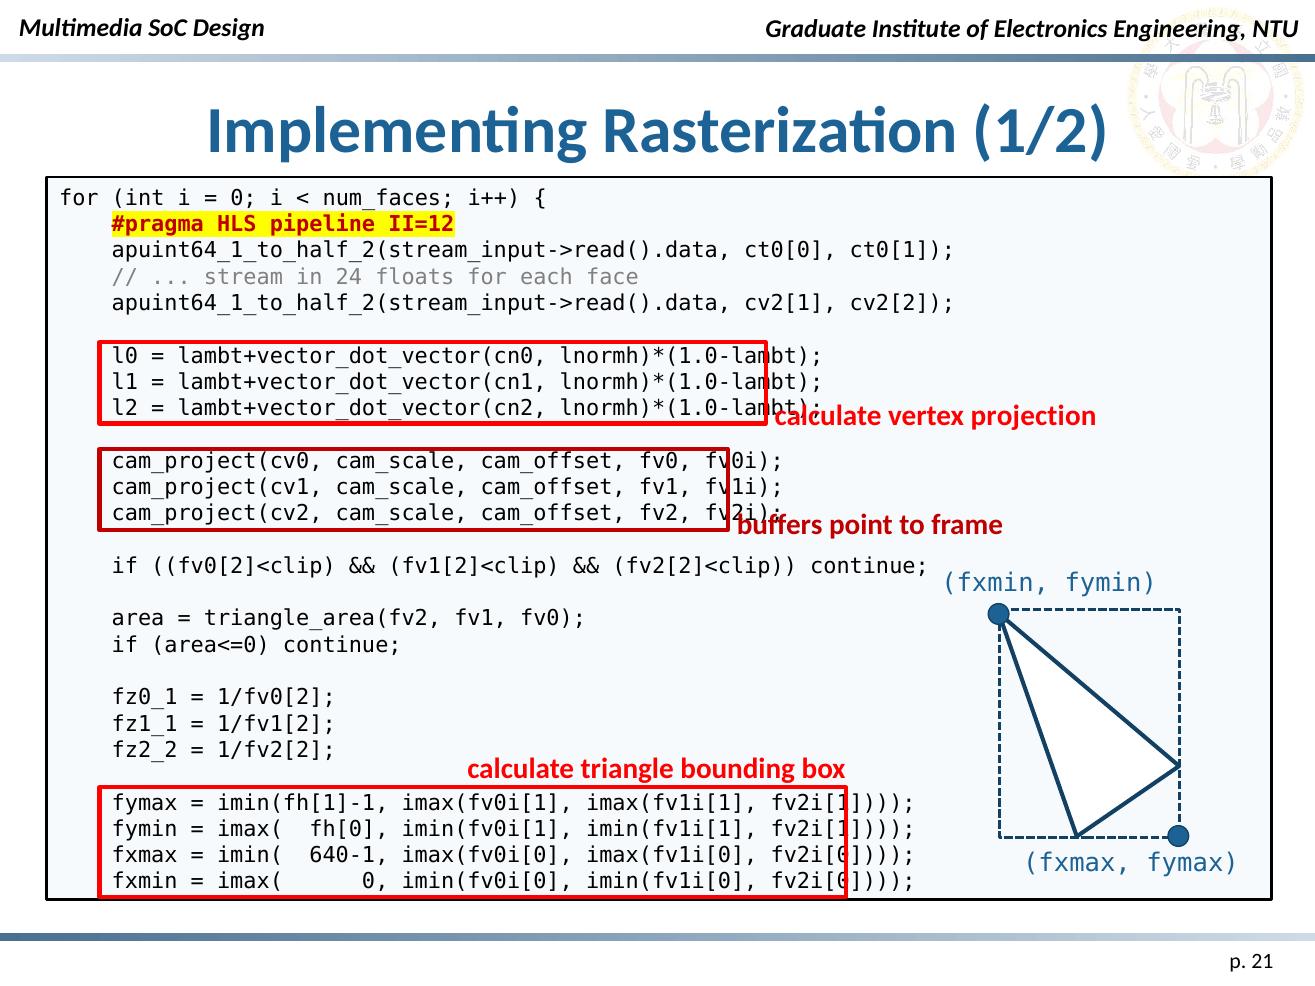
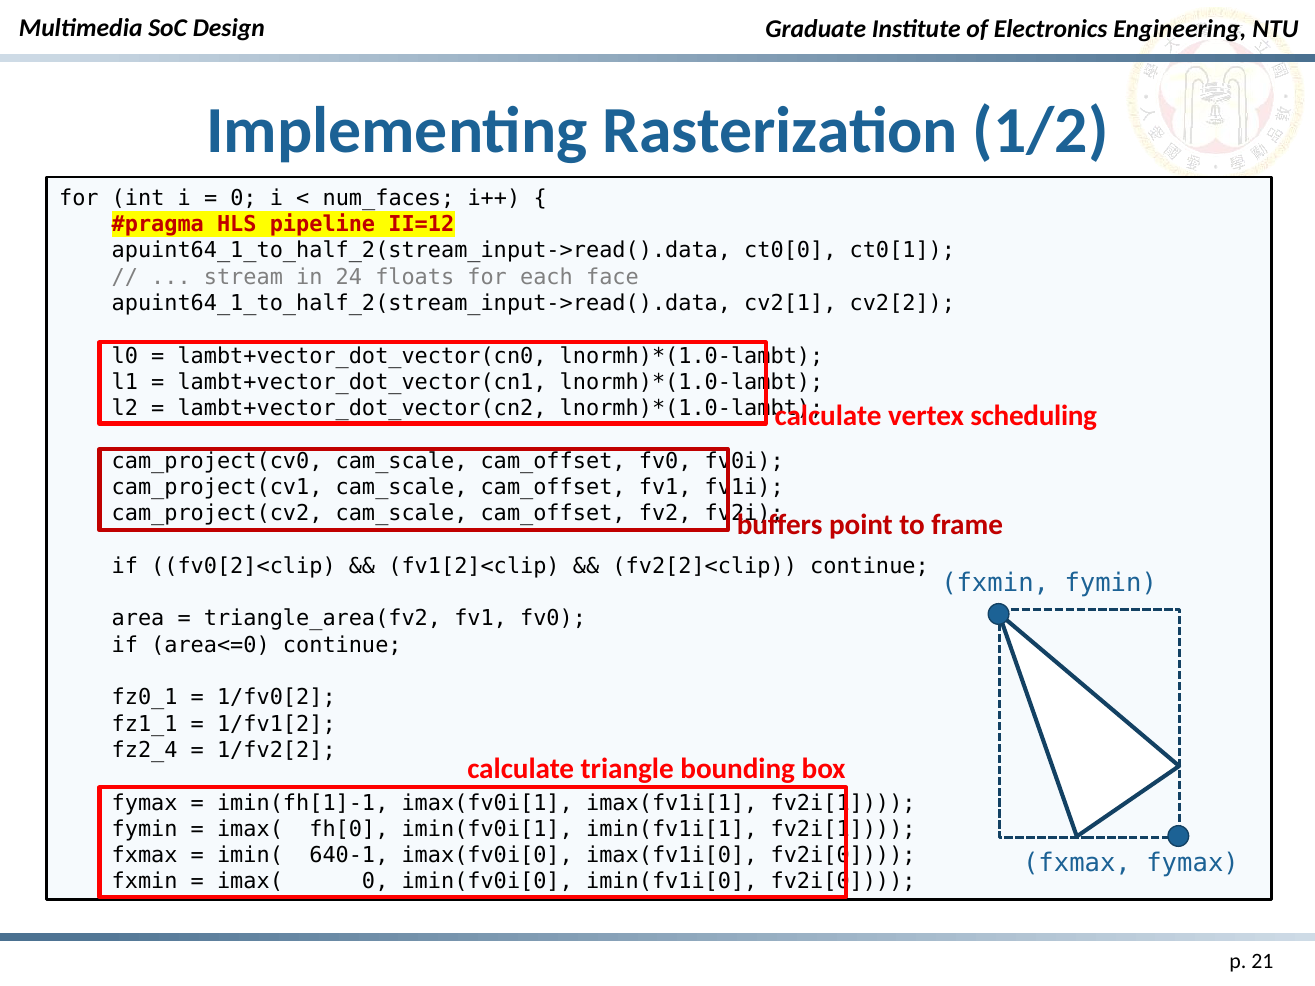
projection: projection -> scheduling
fz2_2: fz2_2 -> fz2_4
